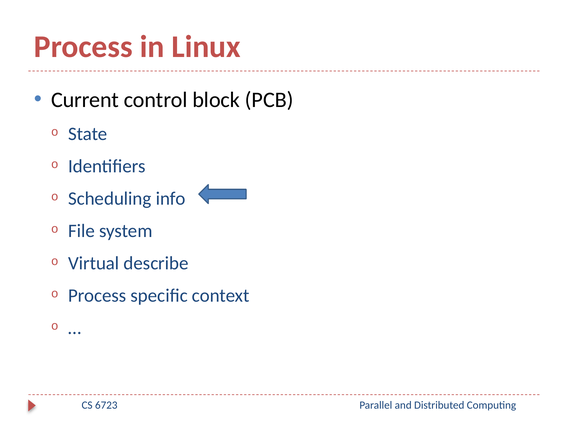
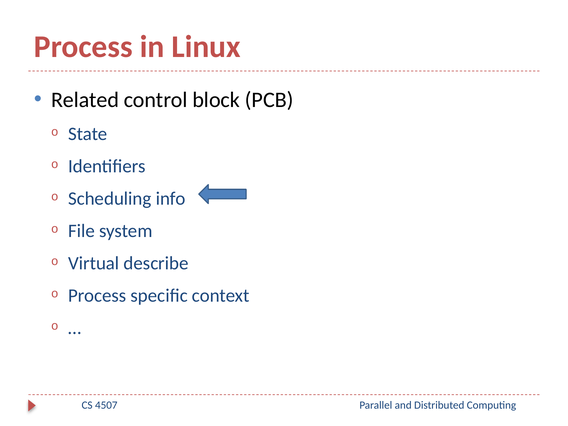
Current: Current -> Related
6723: 6723 -> 4507
